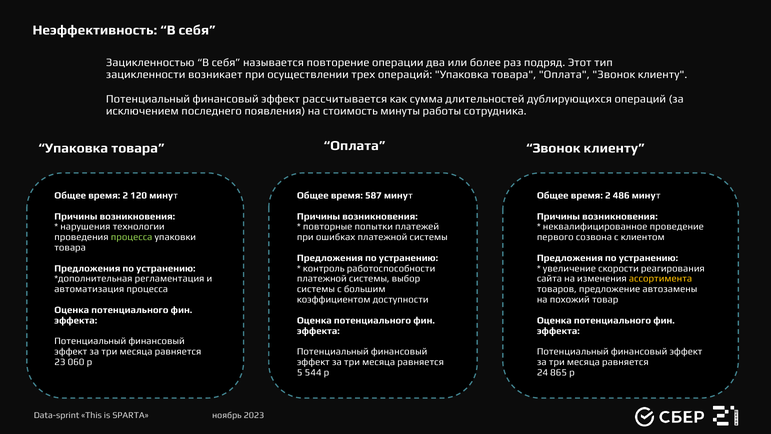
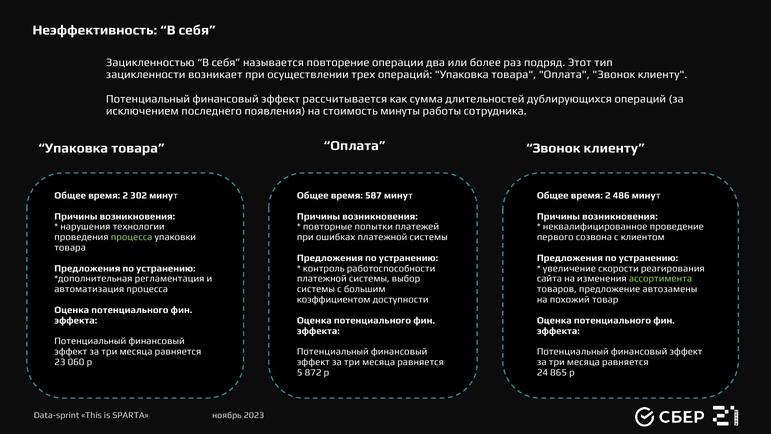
120: 120 -> 302
ассортимента colour: yellow -> light green
544: 544 -> 872
